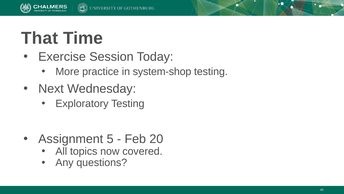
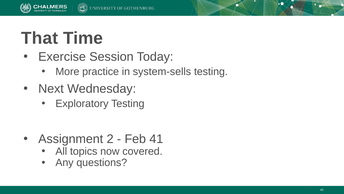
system-shop: system-shop -> system-sells
5: 5 -> 2
20: 20 -> 41
